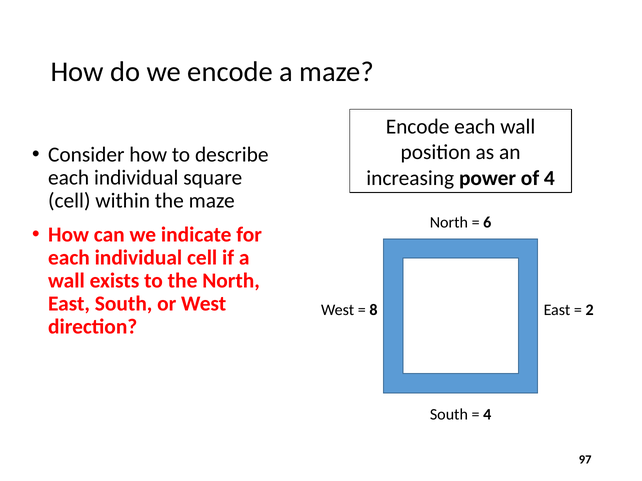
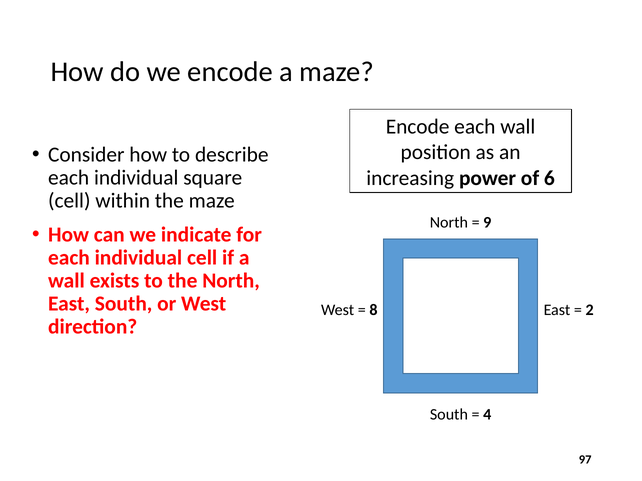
of 4: 4 -> 6
6: 6 -> 9
